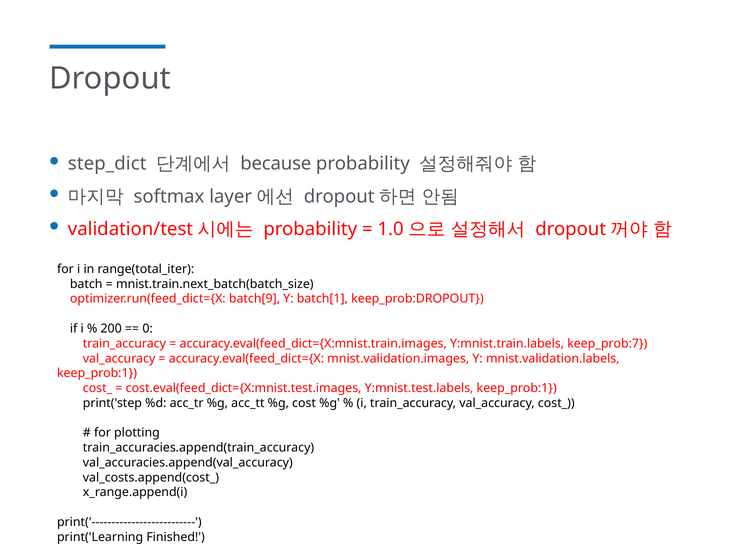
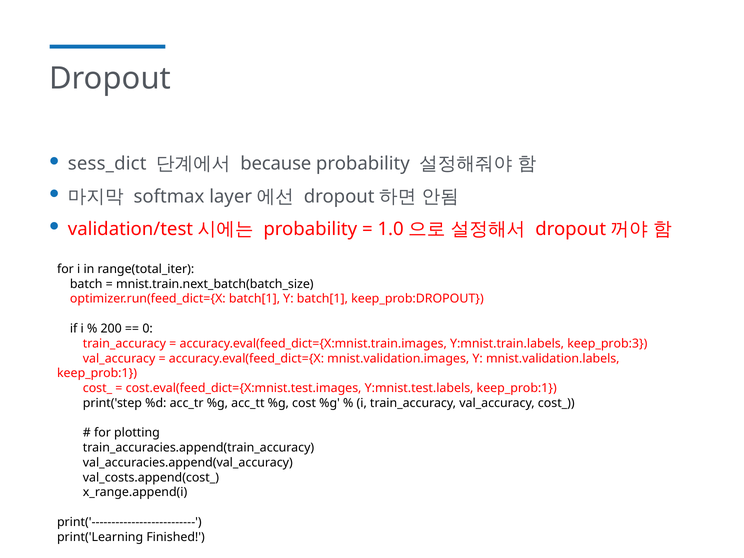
step_dict: step_dict -> sess_dict
optimizer.run(feed_dict={X batch[9: batch[9 -> batch[1
keep_prob:7: keep_prob:7 -> keep_prob:3
